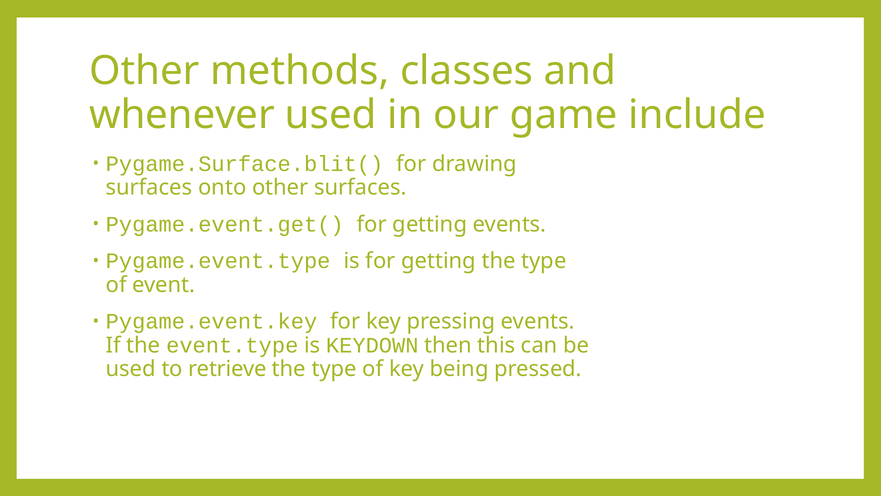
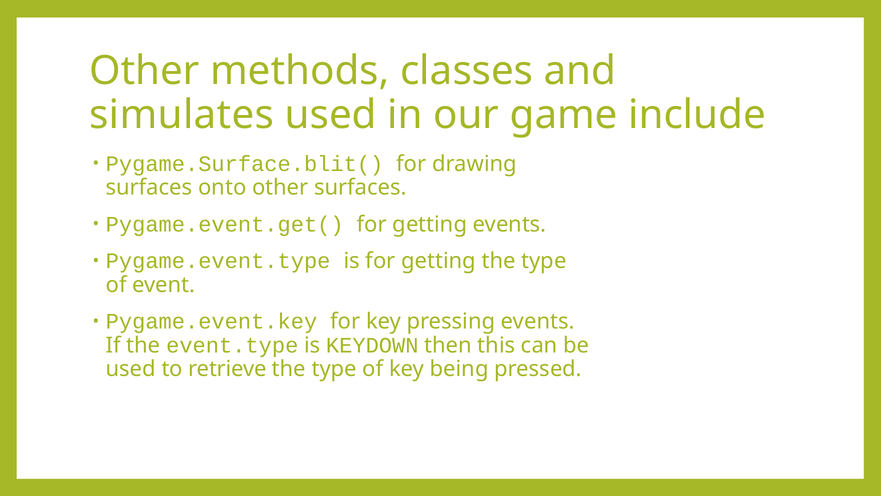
whenever: whenever -> simulates
